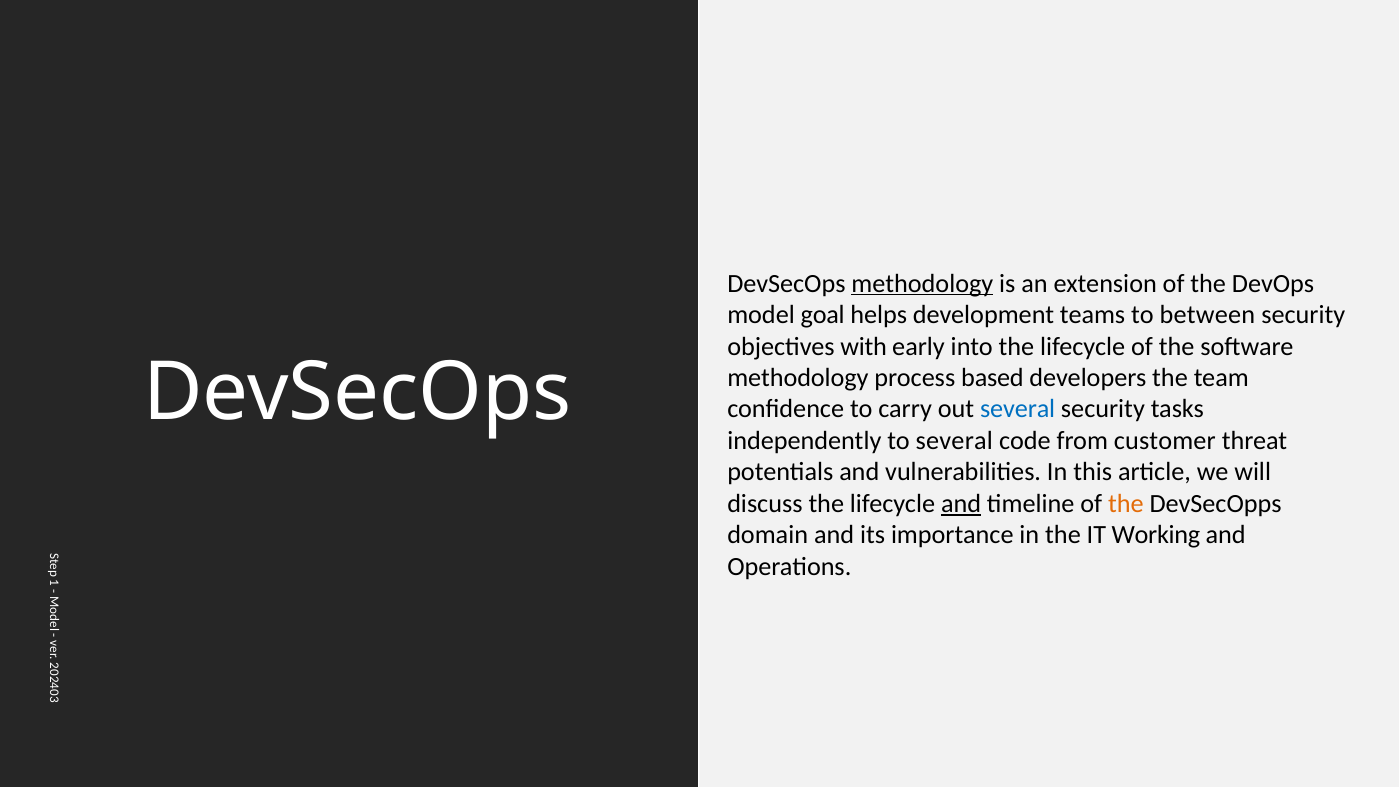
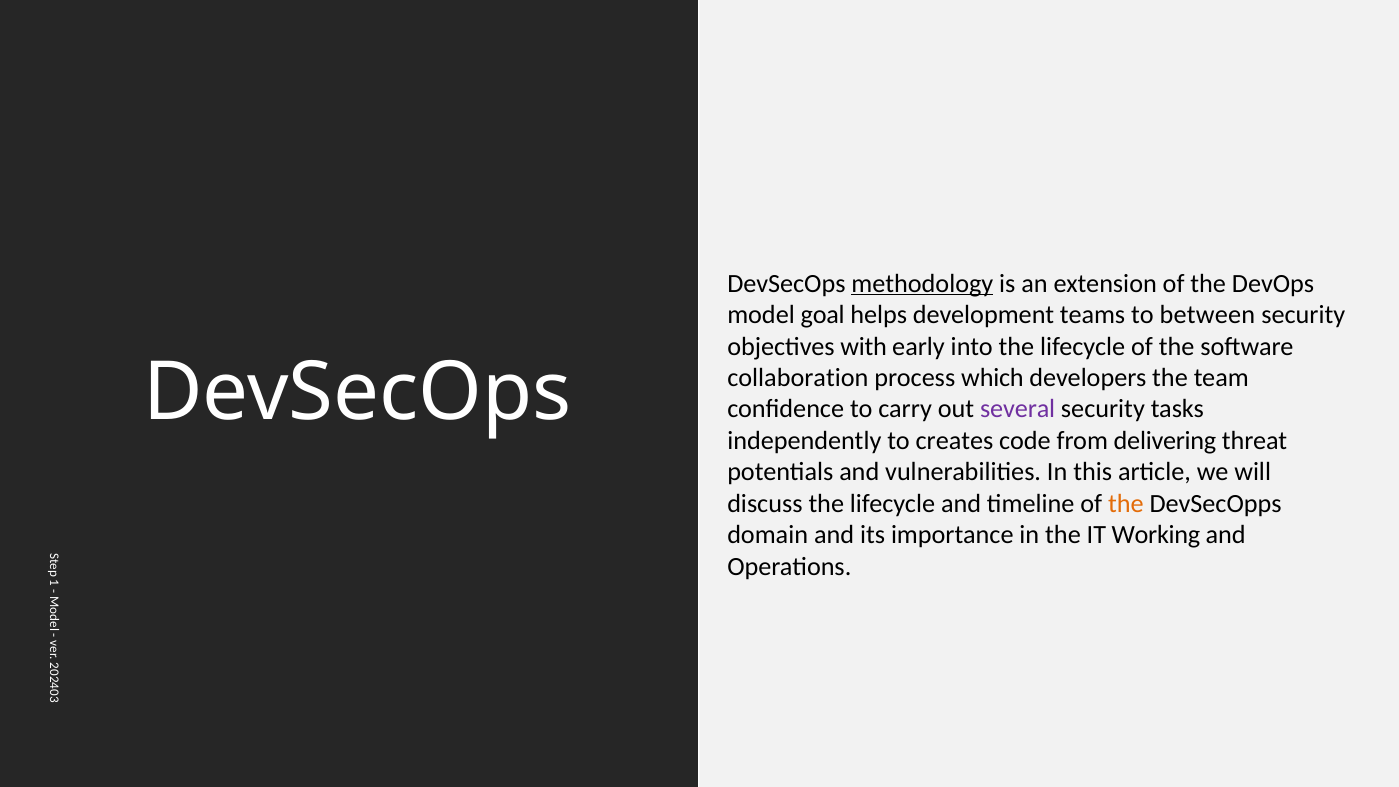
methodology at (798, 378): methodology -> collaboration
based: based -> which
several at (1018, 409) colour: blue -> purple
to several: several -> creates
customer: customer -> delivering
and at (961, 504) underline: present -> none
